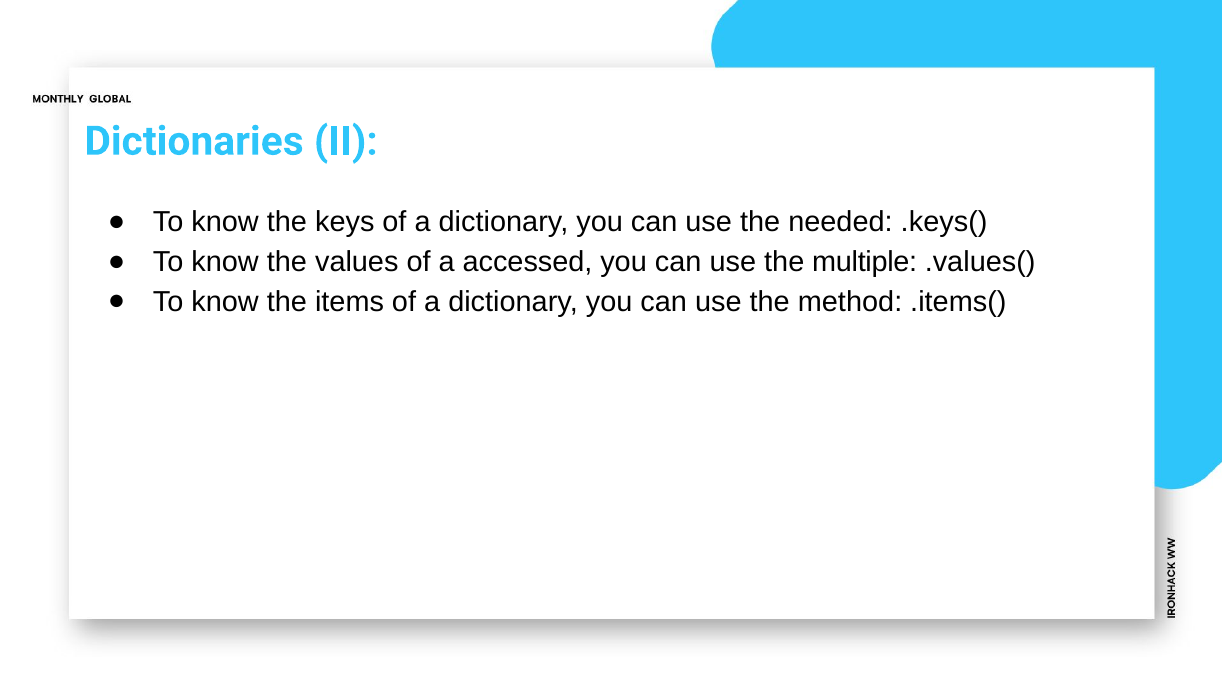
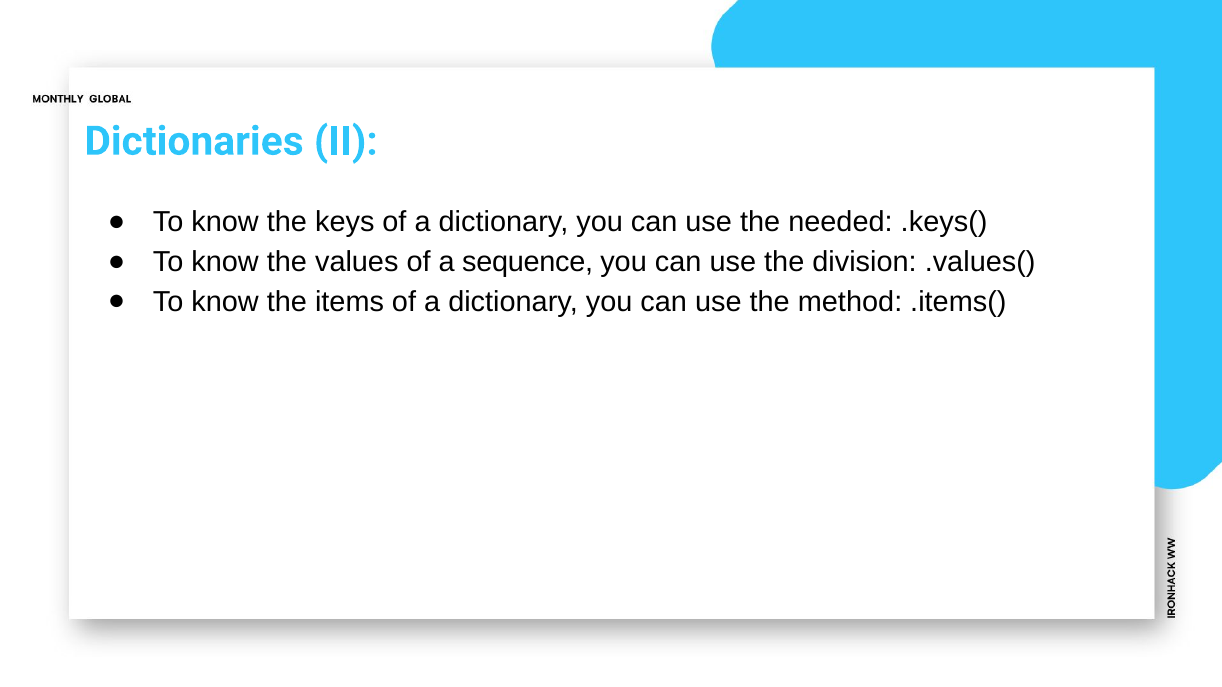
accessed: accessed -> sequence
multiple: multiple -> division
